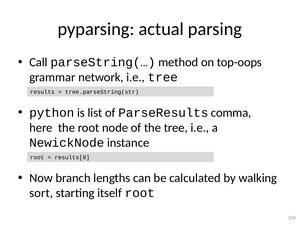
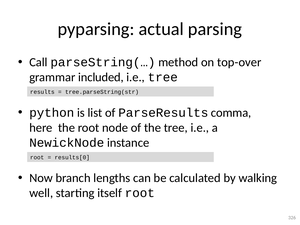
top-oops: top-oops -> top-over
network: network -> included
sort: sort -> well
